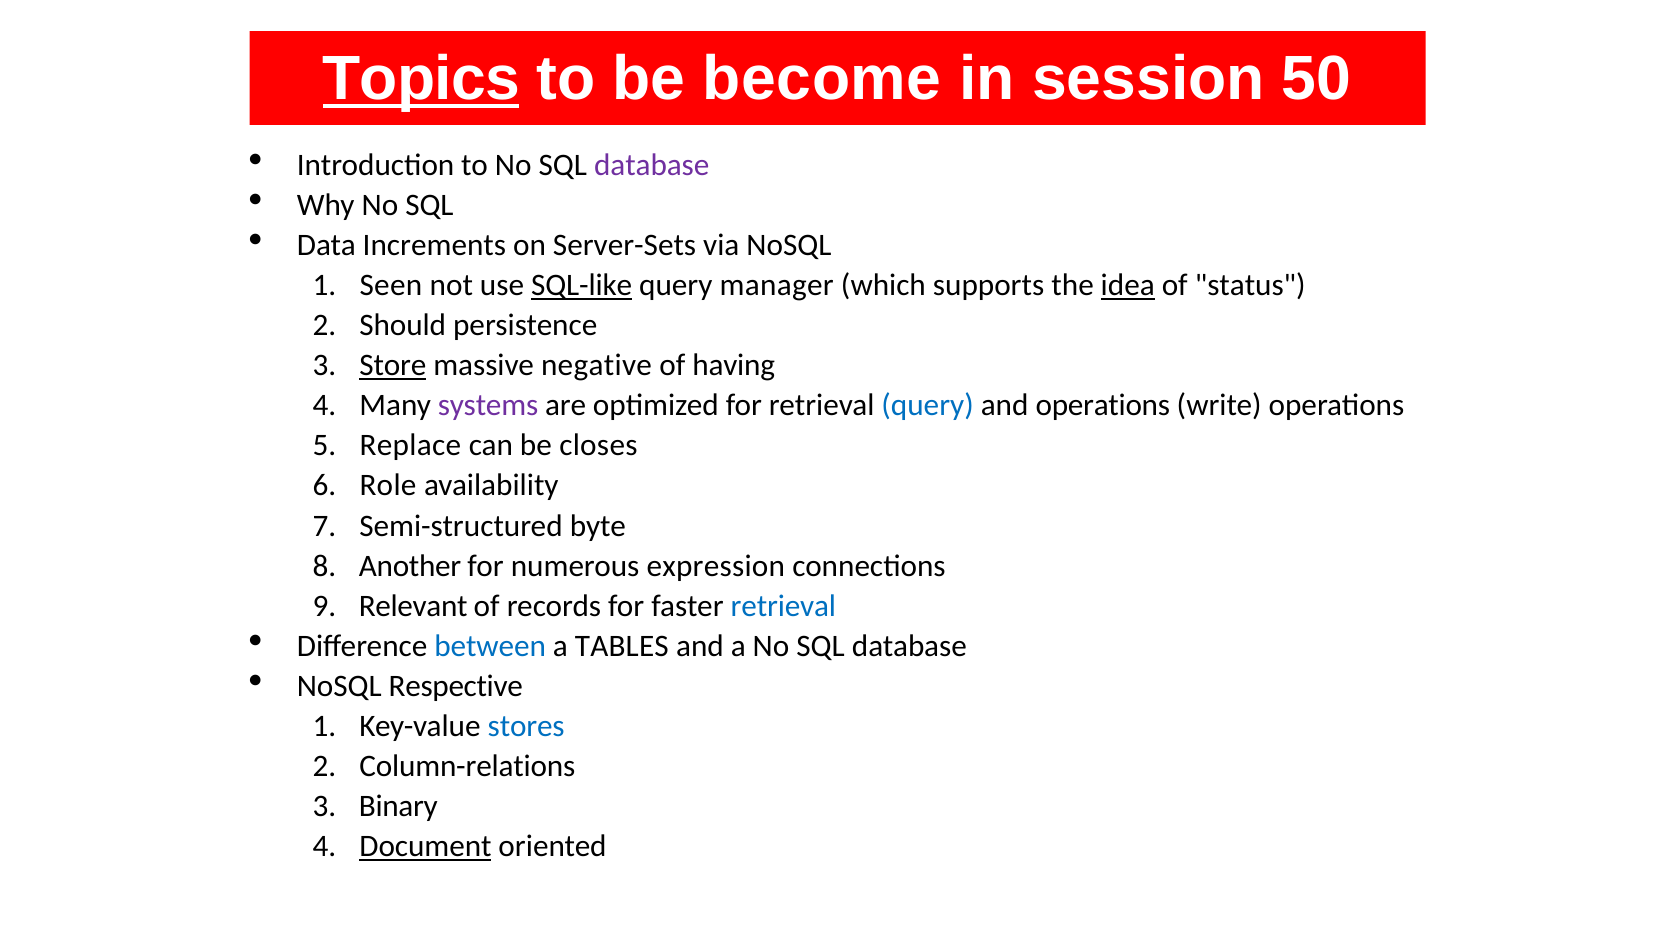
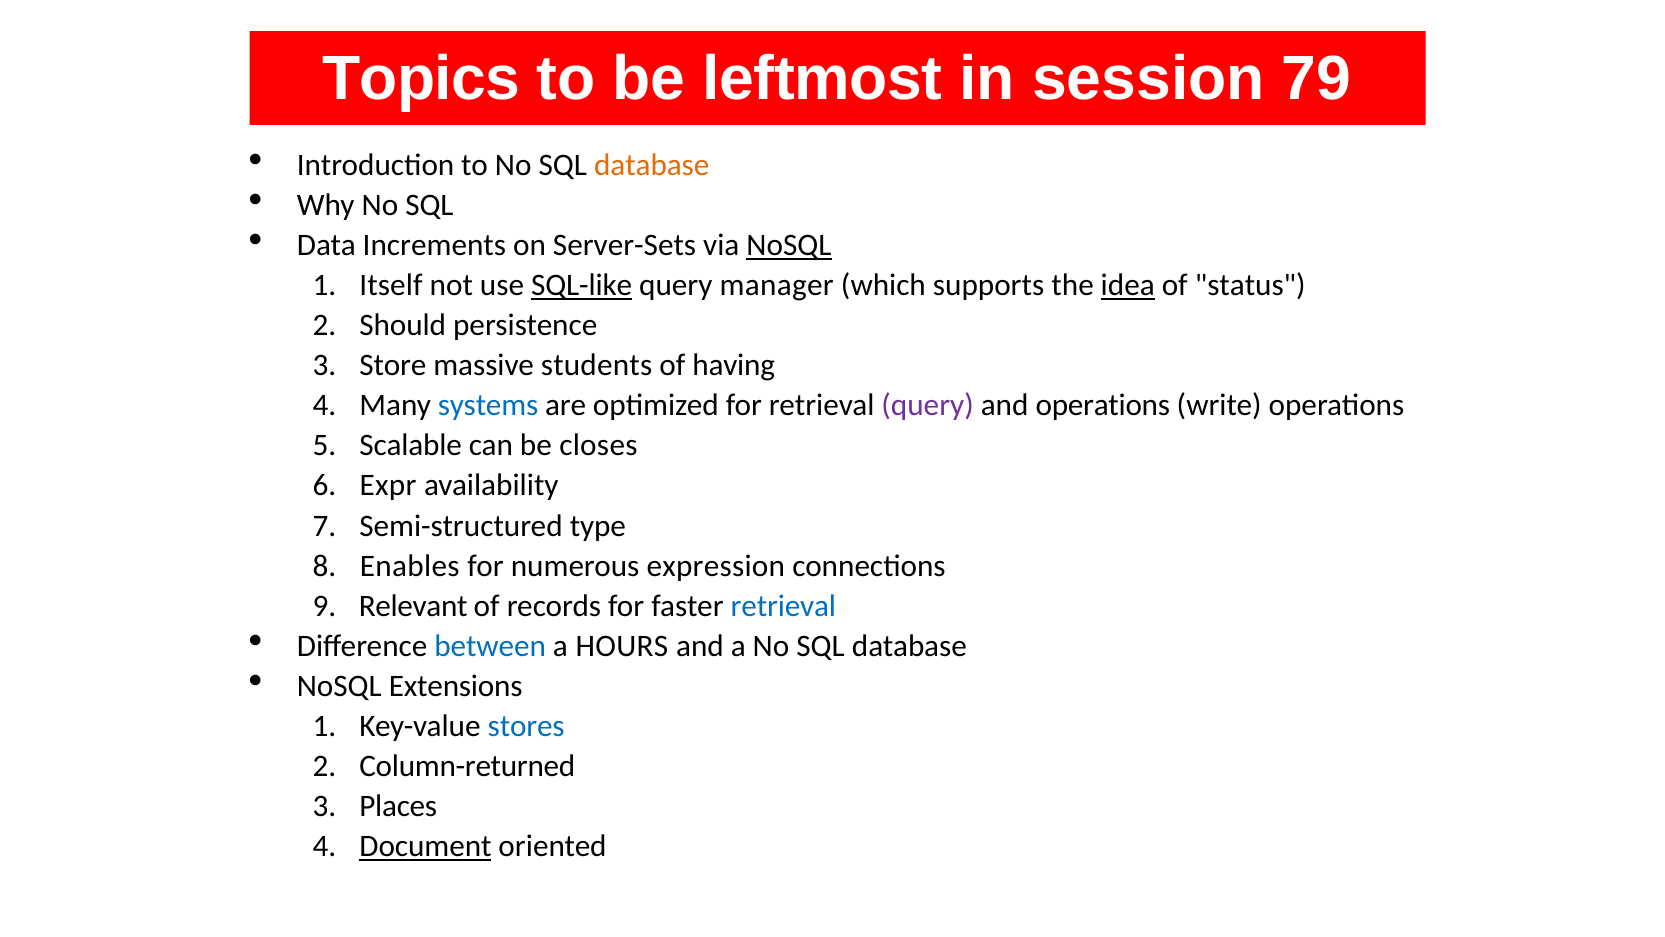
Topics underline: present -> none
become: become -> leftmost
50: 50 -> 79
database at (652, 165) colour: purple -> orange
NoSQL at (789, 245) underline: none -> present
Seen: Seen -> Itself
Store underline: present -> none
negative: negative -> students
systems colour: purple -> blue
query at (928, 405) colour: blue -> purple
Replace: Replace -> Scalable
Role: Role -> Expr
byte: byte -> type
Another: Another -> Enables
TABLES: TABLES -> HOURS
Respective: Respective -> Extensions
Column-relations: Column-relations -> Column-returned
Binary: Binary -> Places
